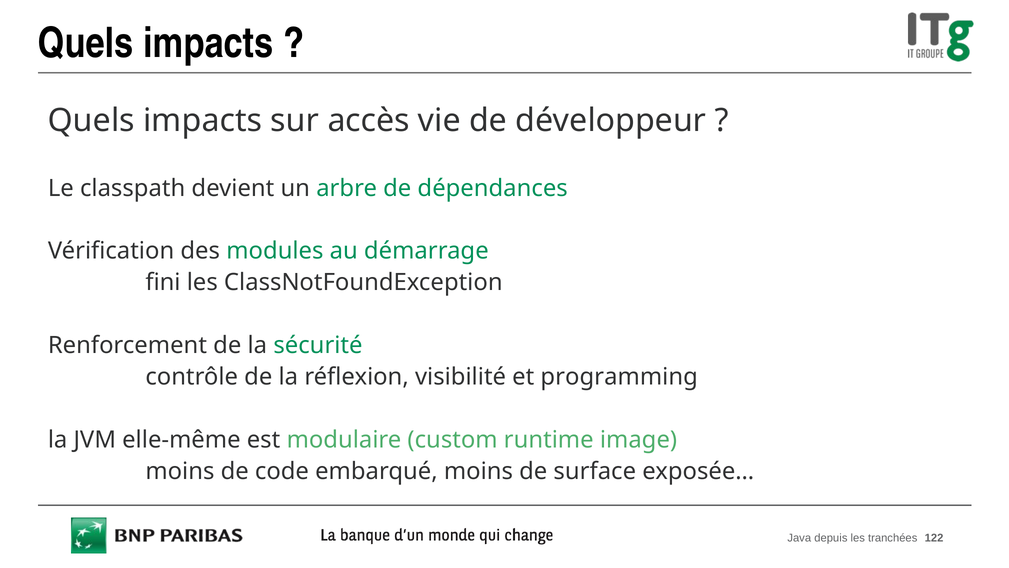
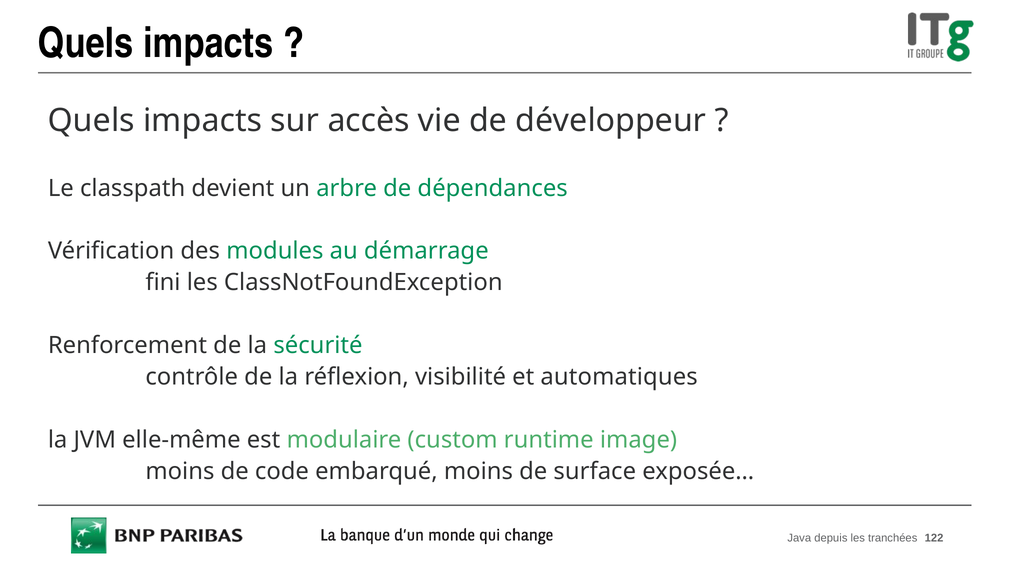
programming: programming -> automatiques
